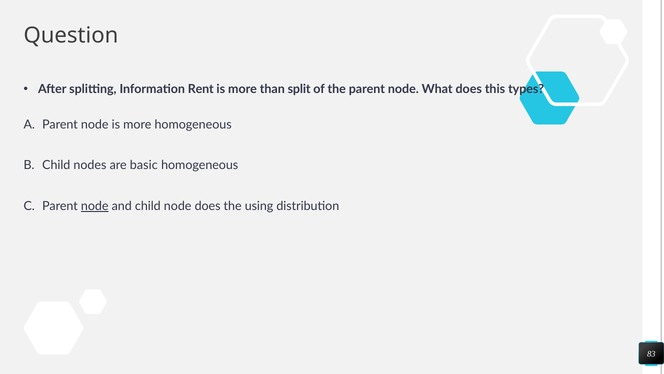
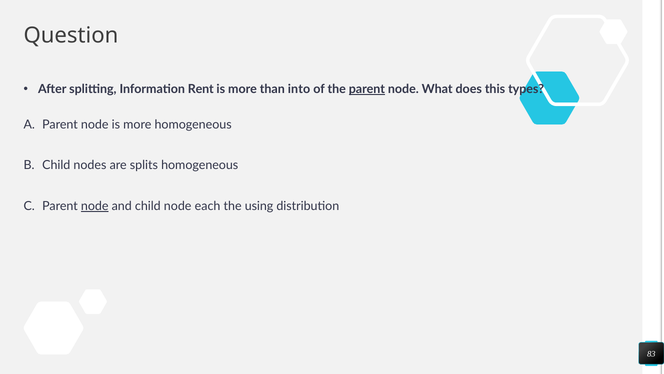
split: split -> into
parent at (367, 89) underline: none -> present
basic: basic -> splits
node does: does -> each
